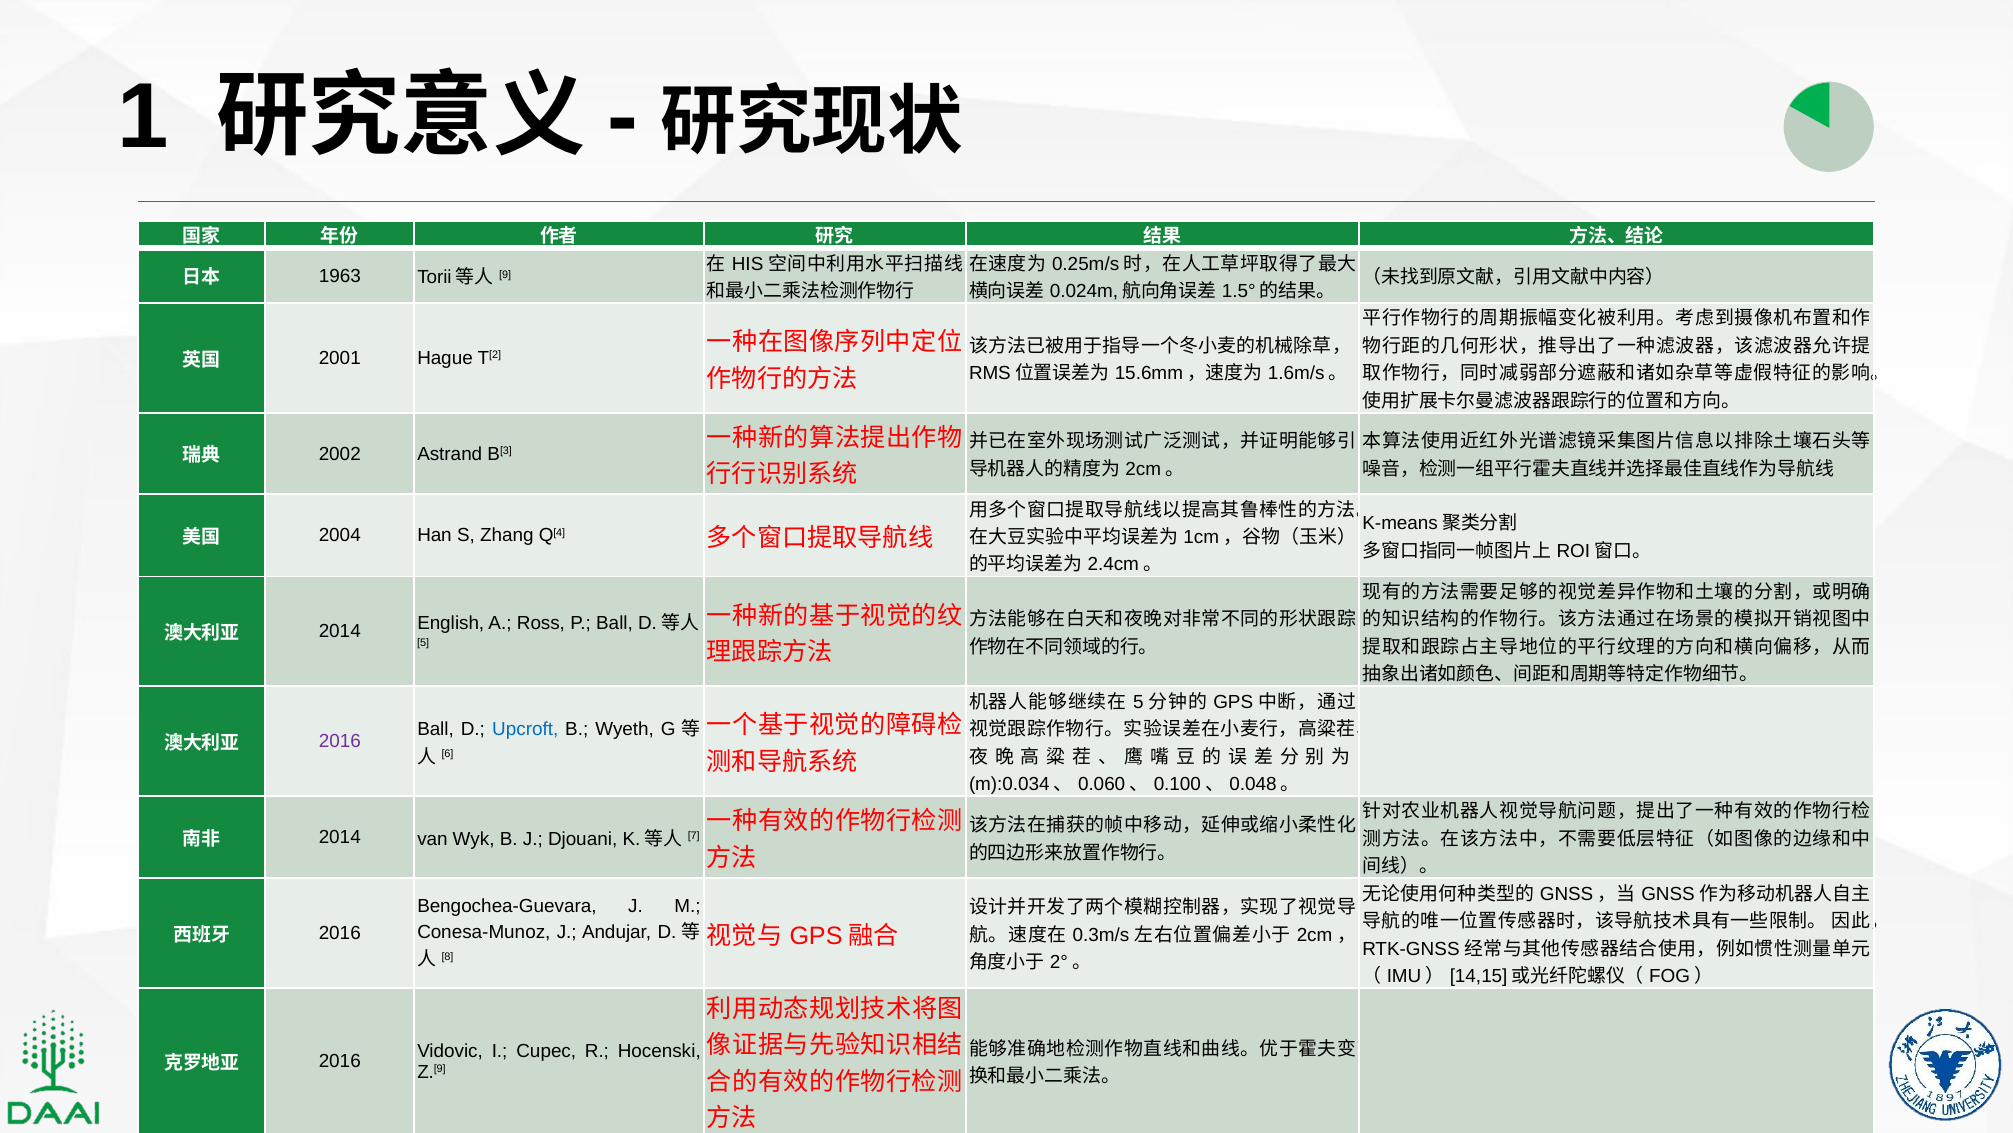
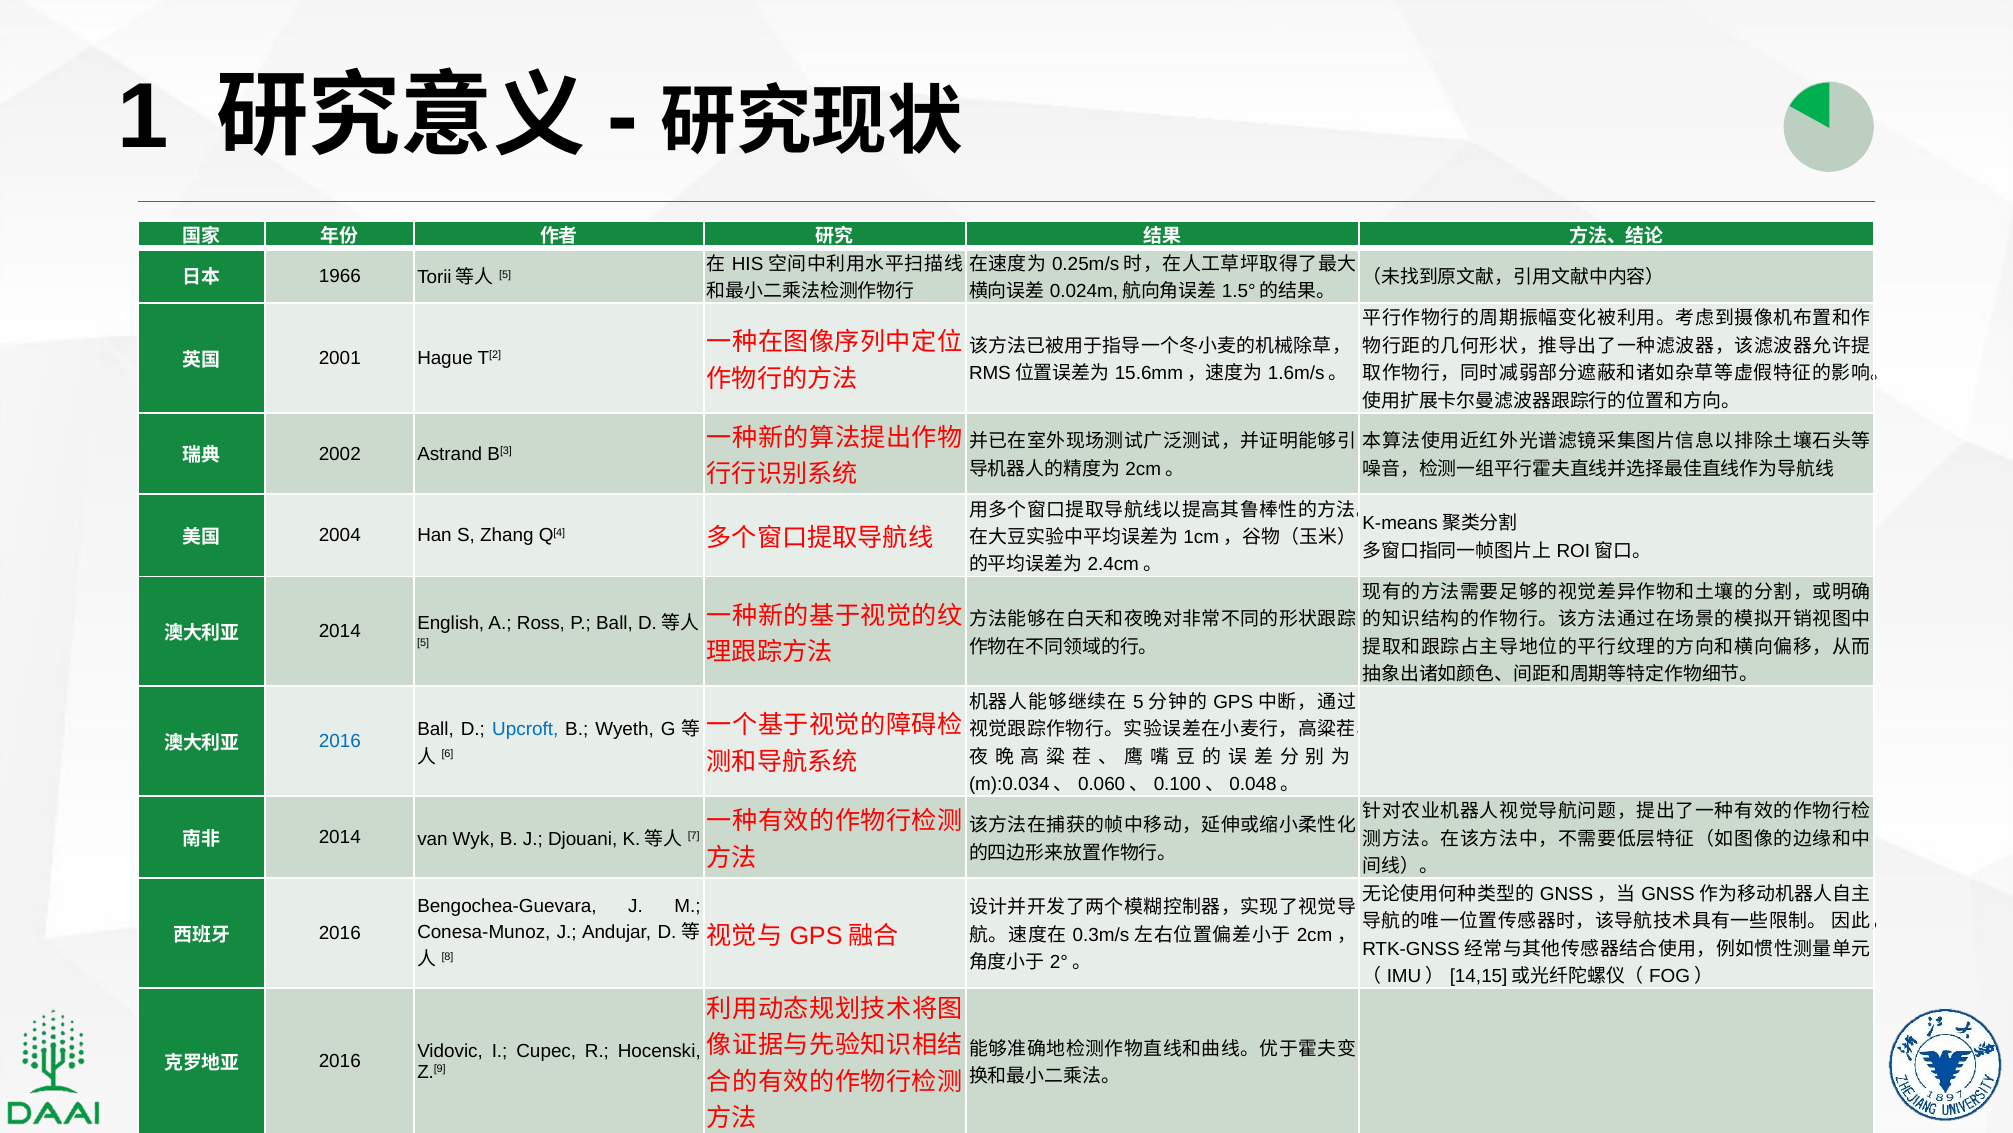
1963: 1963 -> 1966
9 at (505, 274): 9 -> 5
2016 at (340, 741) colour: purple -> blue
